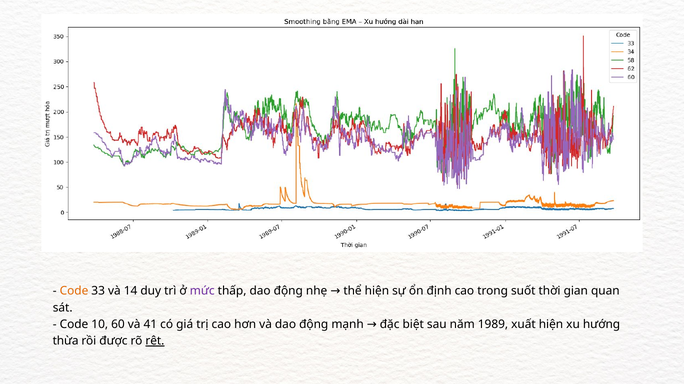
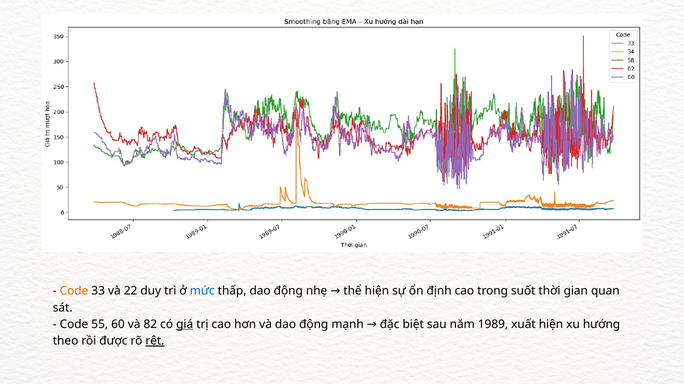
14: 14 -> 22
mức colour: purple -> blue
10: 10 -> 55
41: 41 -> 82
giá underline: none -> present
thừa: thừa -> theo
